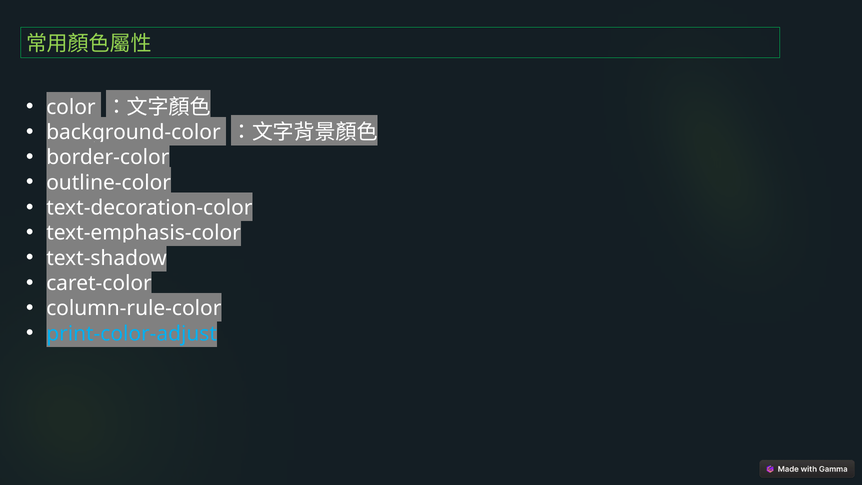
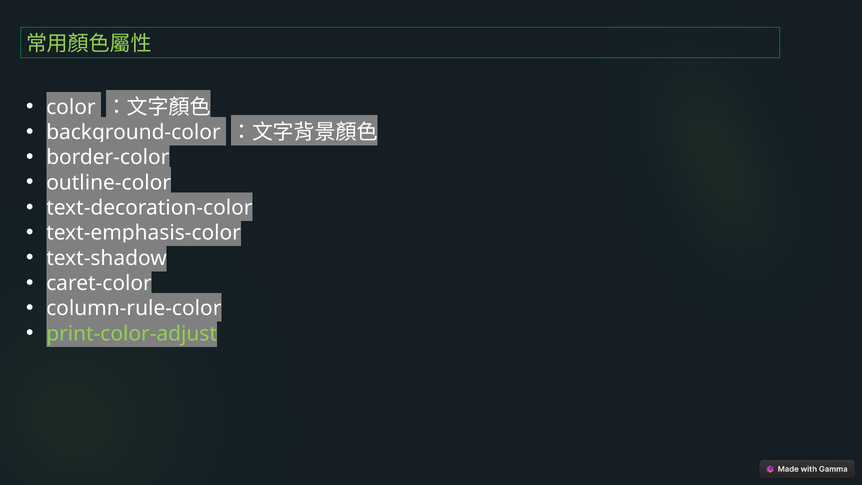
print-color-adjust colour: light blue -> light green
